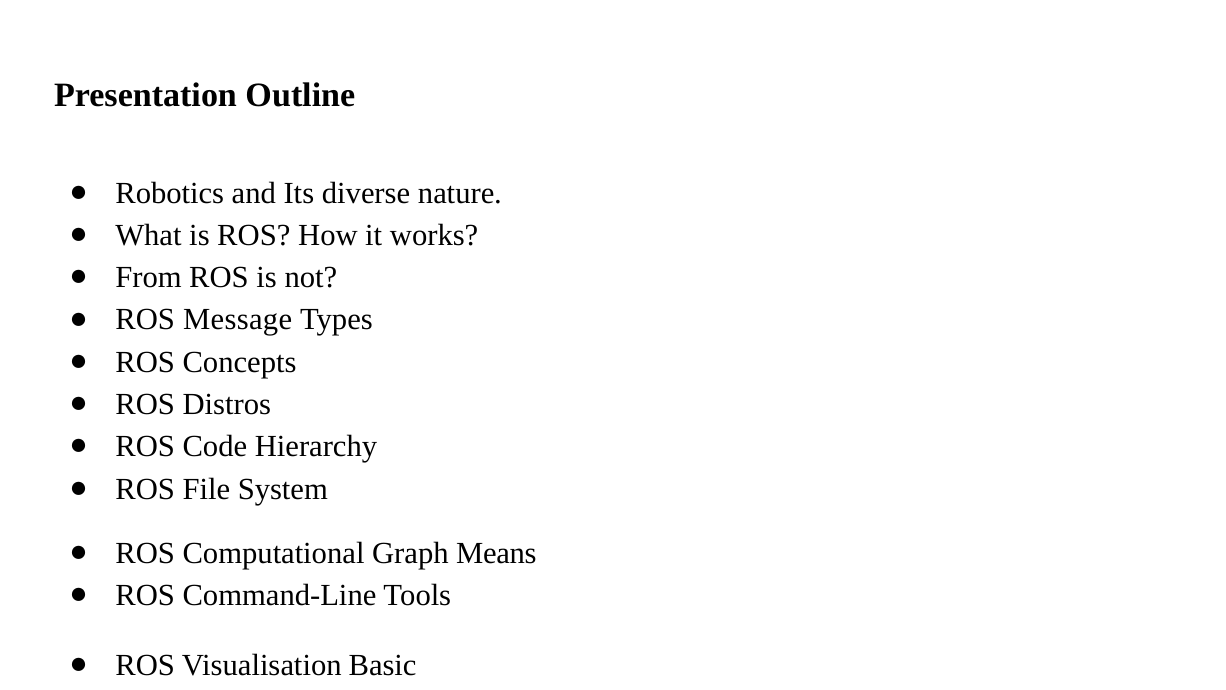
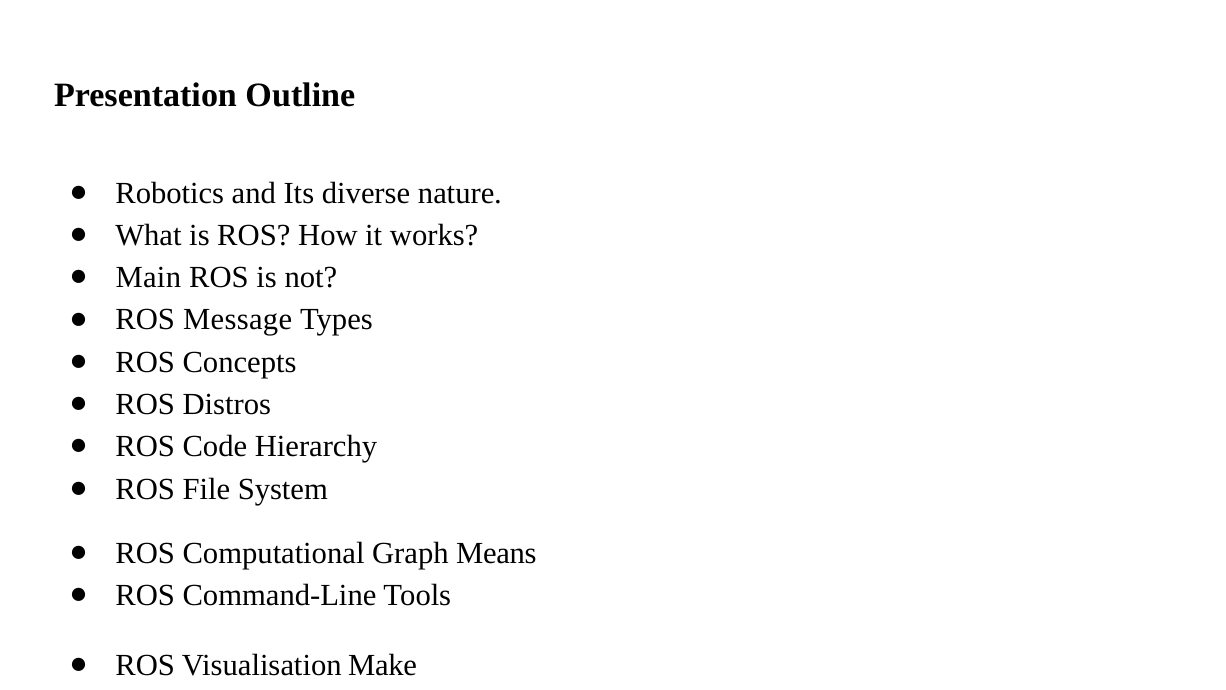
From: From -> Main
Basic: Basic -> Make
